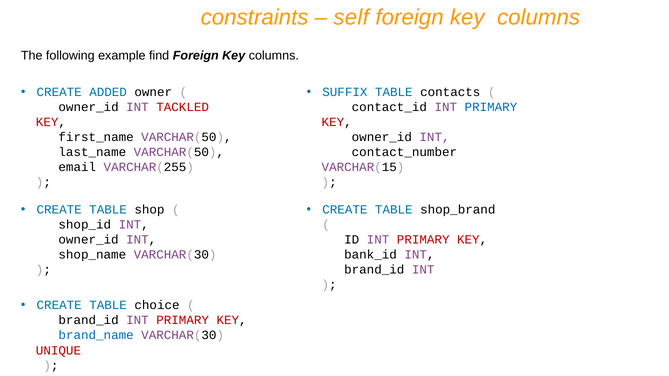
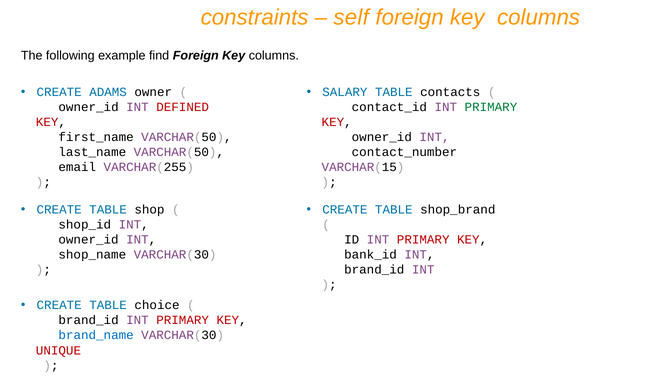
ADDED: ADDED -> ADAMS
SUFFIX: SUFFIX -> SALARY
TACKLED: TACKLED -> DEFINED
PRIMARY at (491, 107) colour: blue -> green
